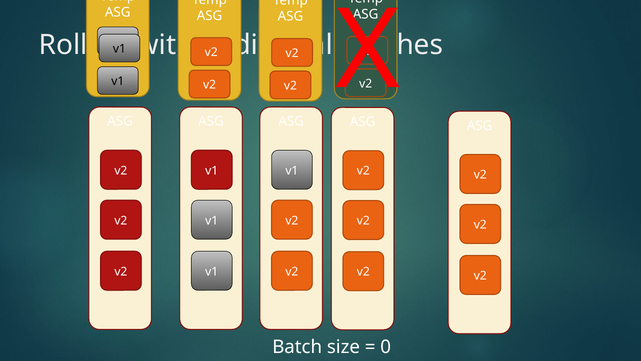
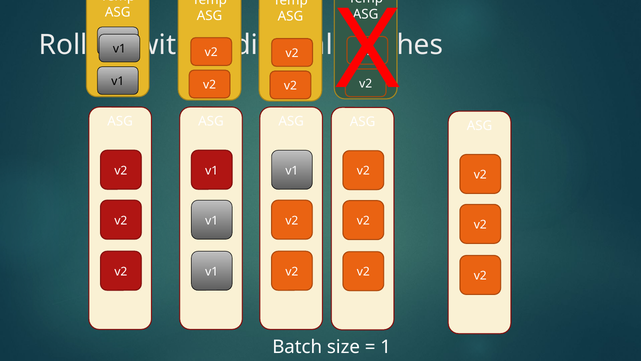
0: 0 -> 1
